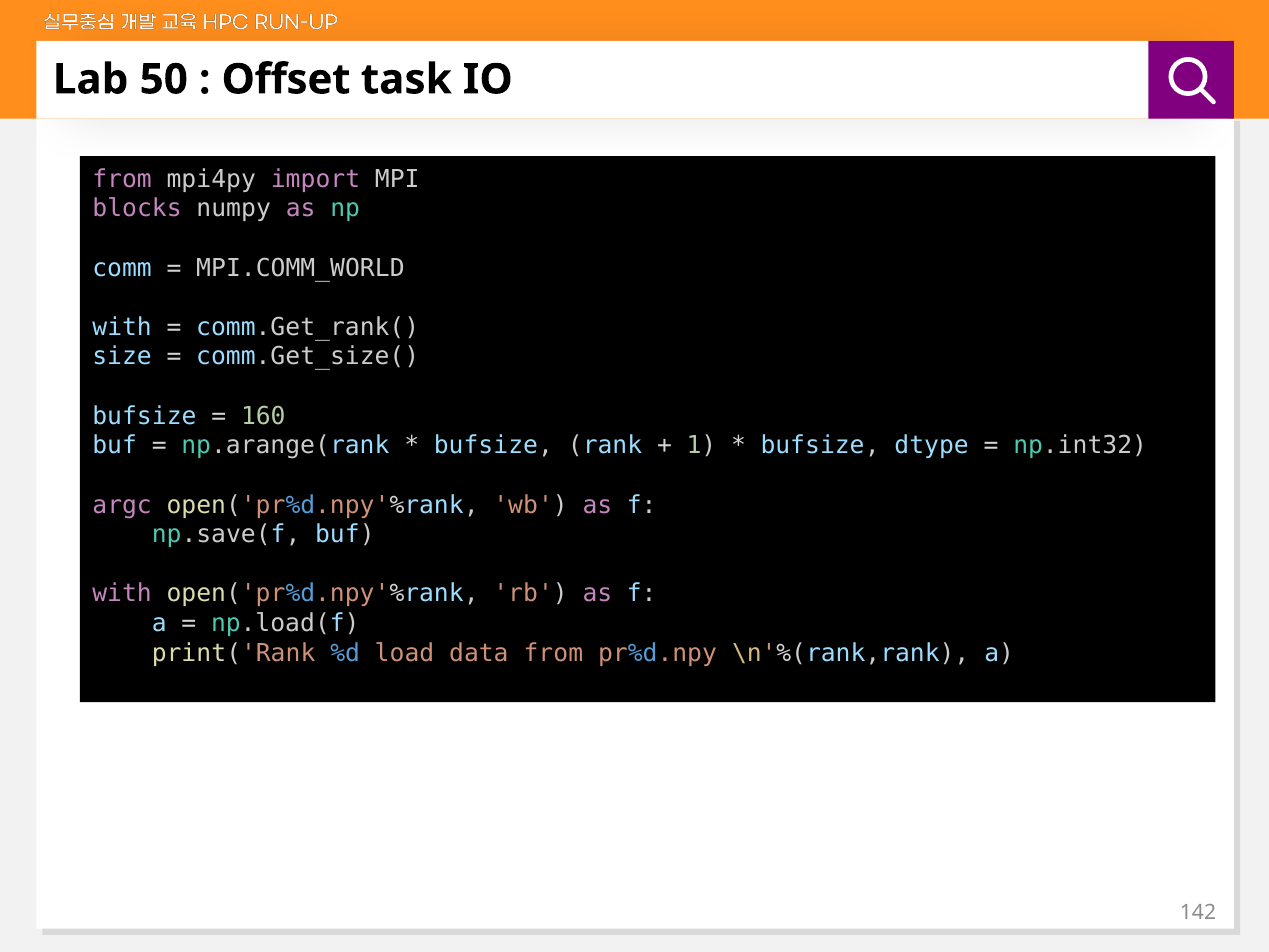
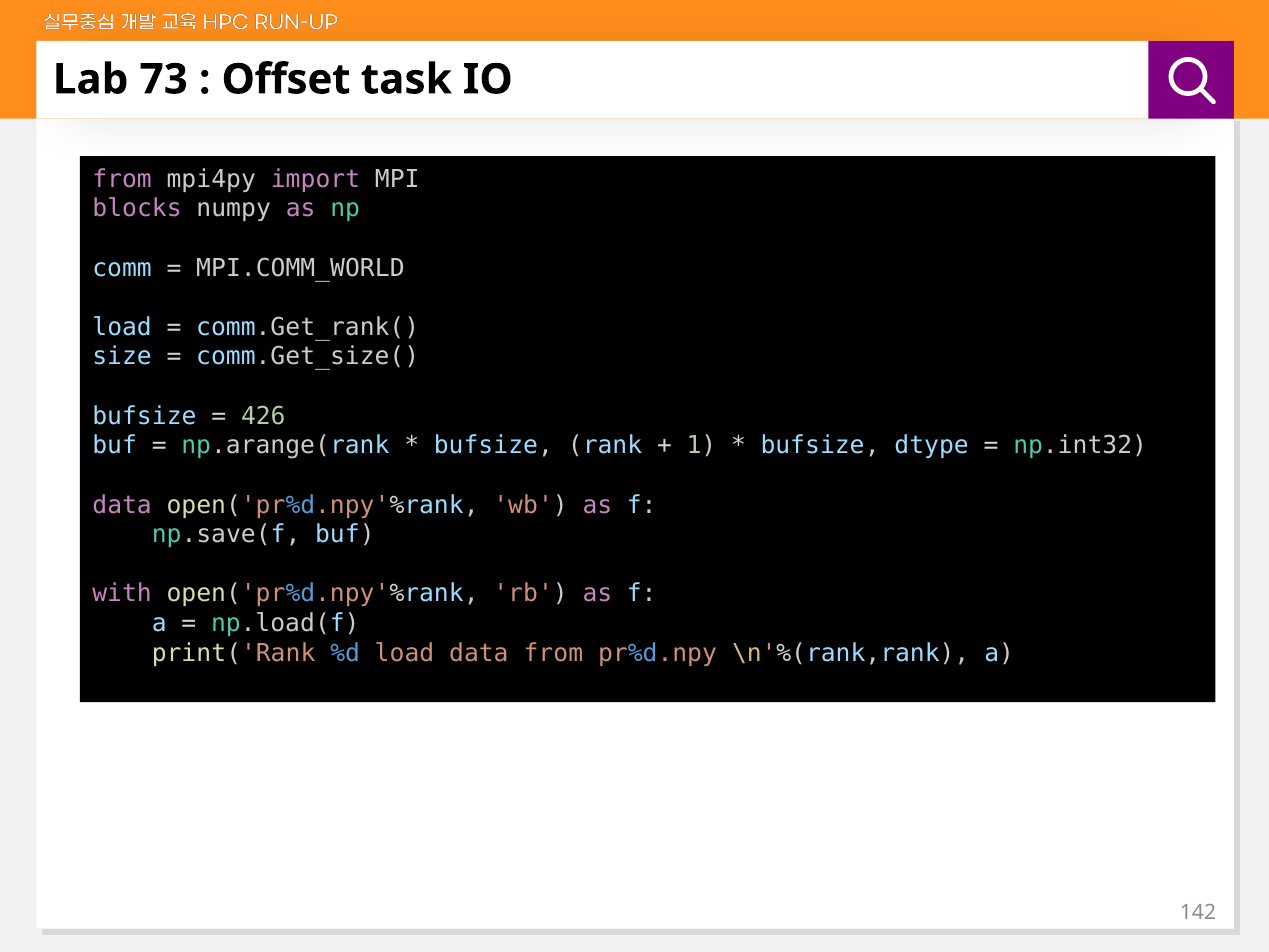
50: 50 -> 73
with at (122, 327): with -> load
160: 160 -> 426
argc at (122, 505): argc -> data
